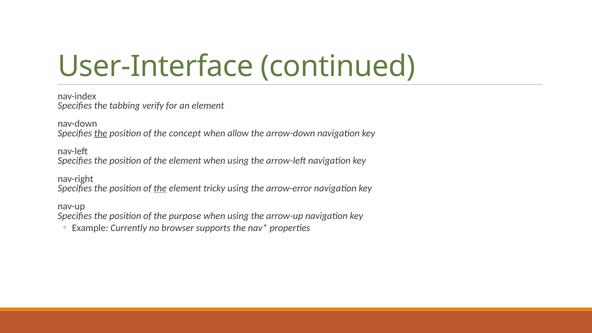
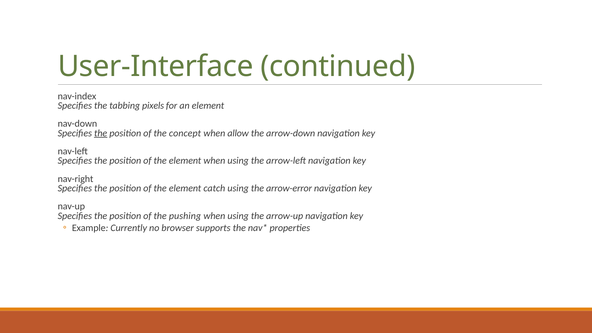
verify: verify -> pixels
the at (160, 188) underline: present -> none
tricky: tricky -> catch
purpose: purpose -> pushing
